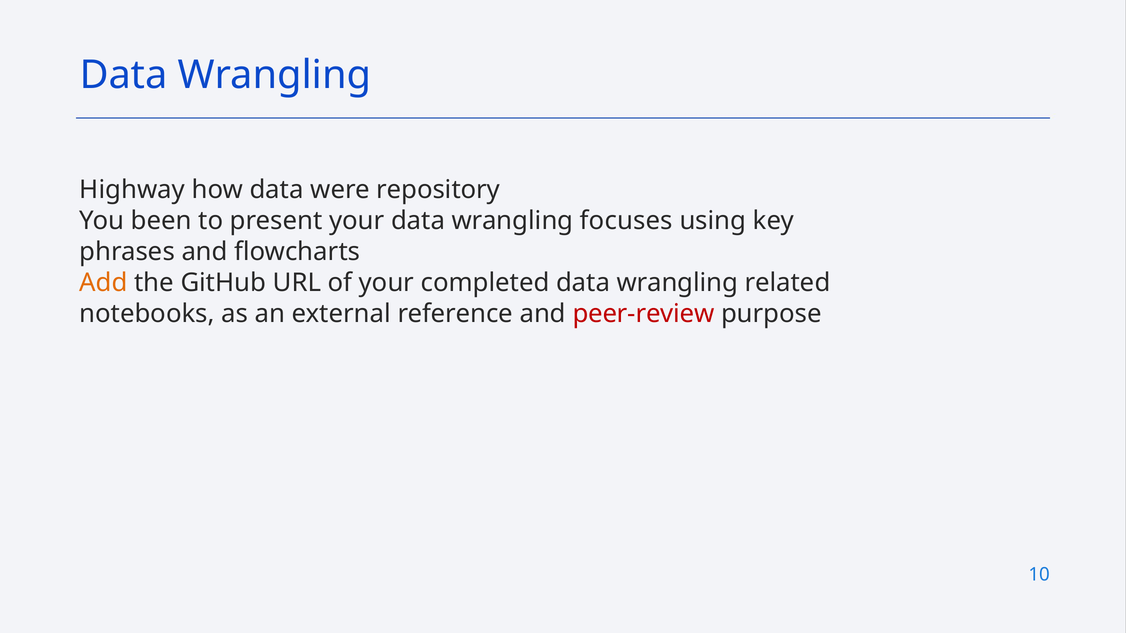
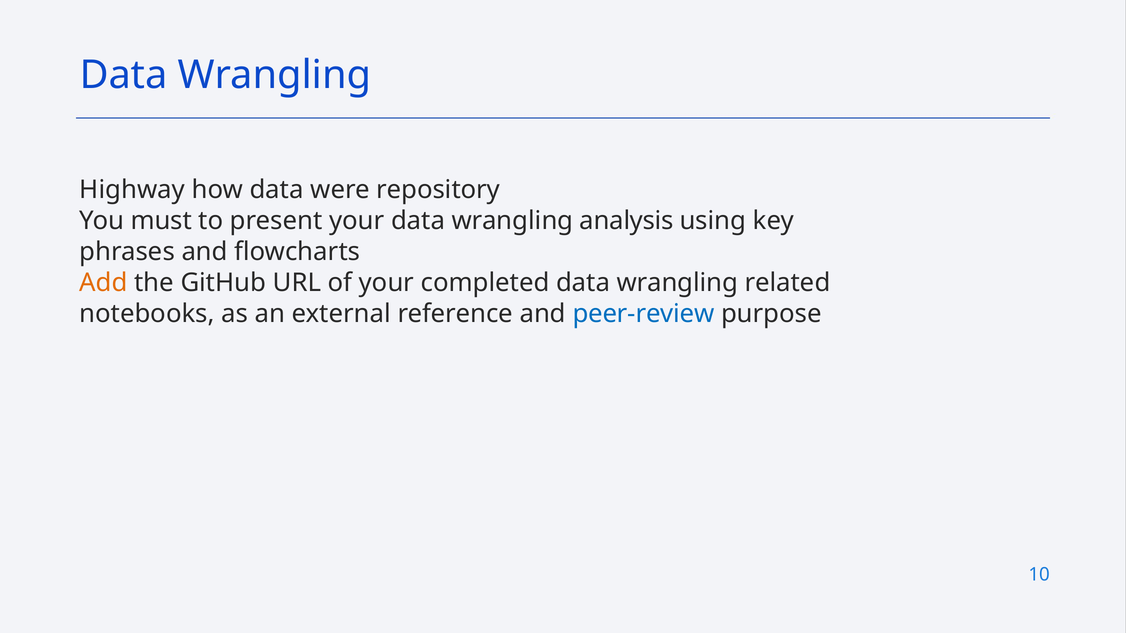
been: been -> must
focuses: focuses -> analysis
peer-review colour: red -> blue
